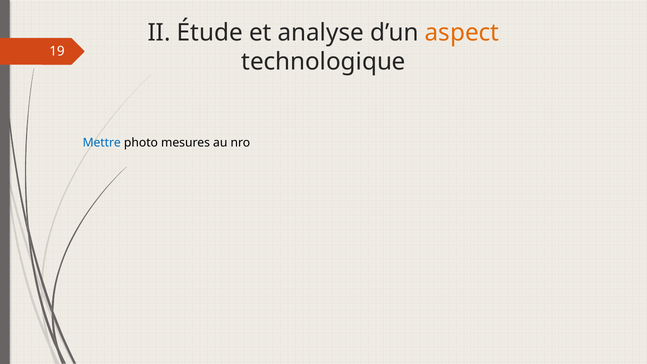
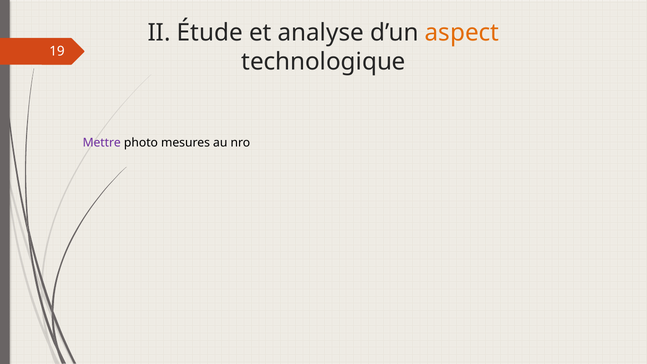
Mettre colour: blue -> purple
